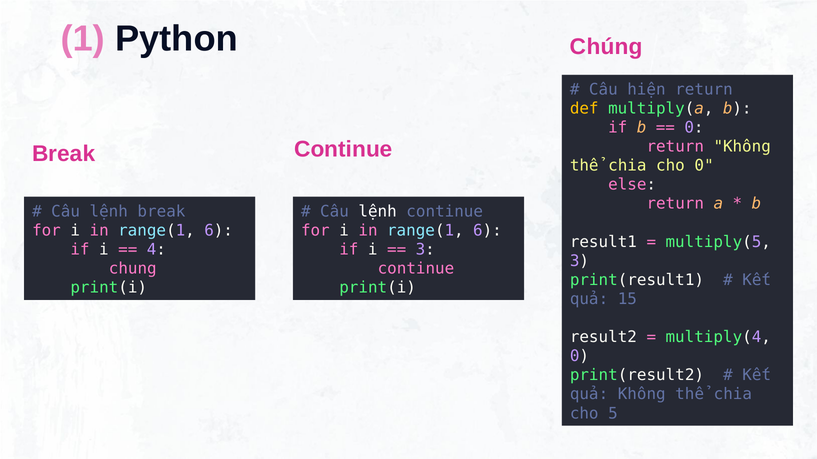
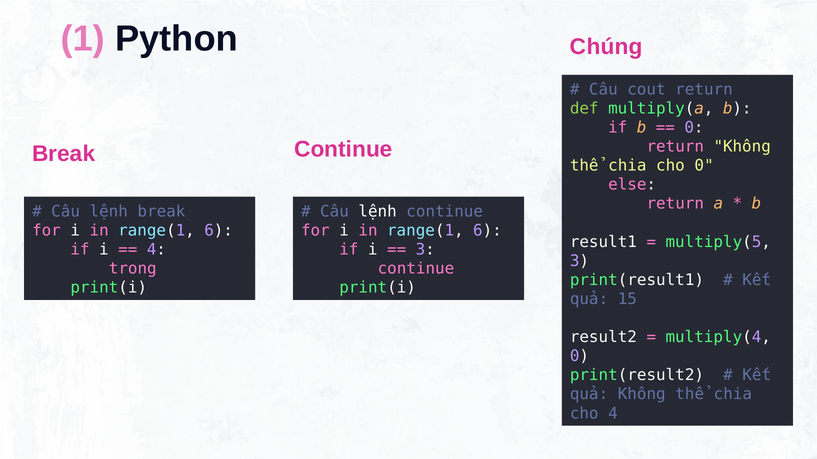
hiện: hiện -> cout
def colour: yellow -> light green
chung: chung -> trong
cho 5: 5 -> 4
